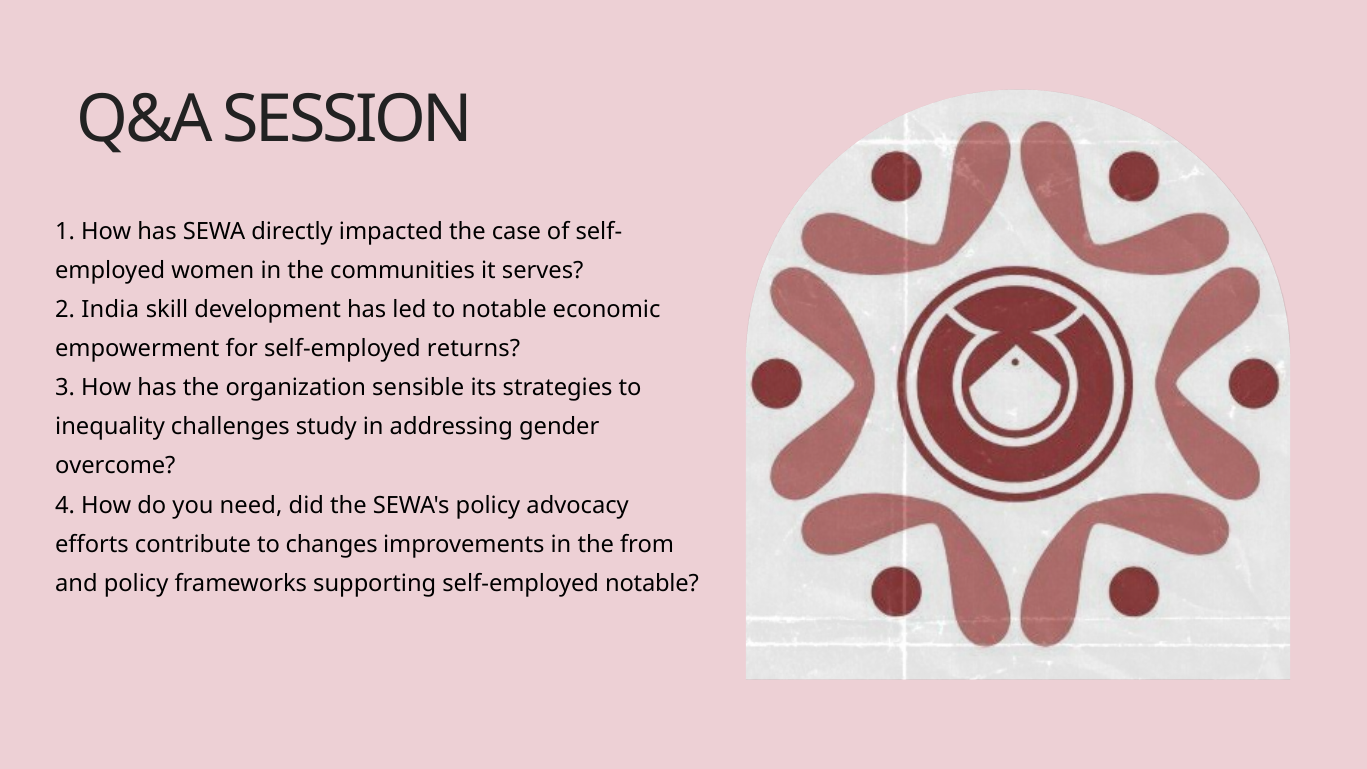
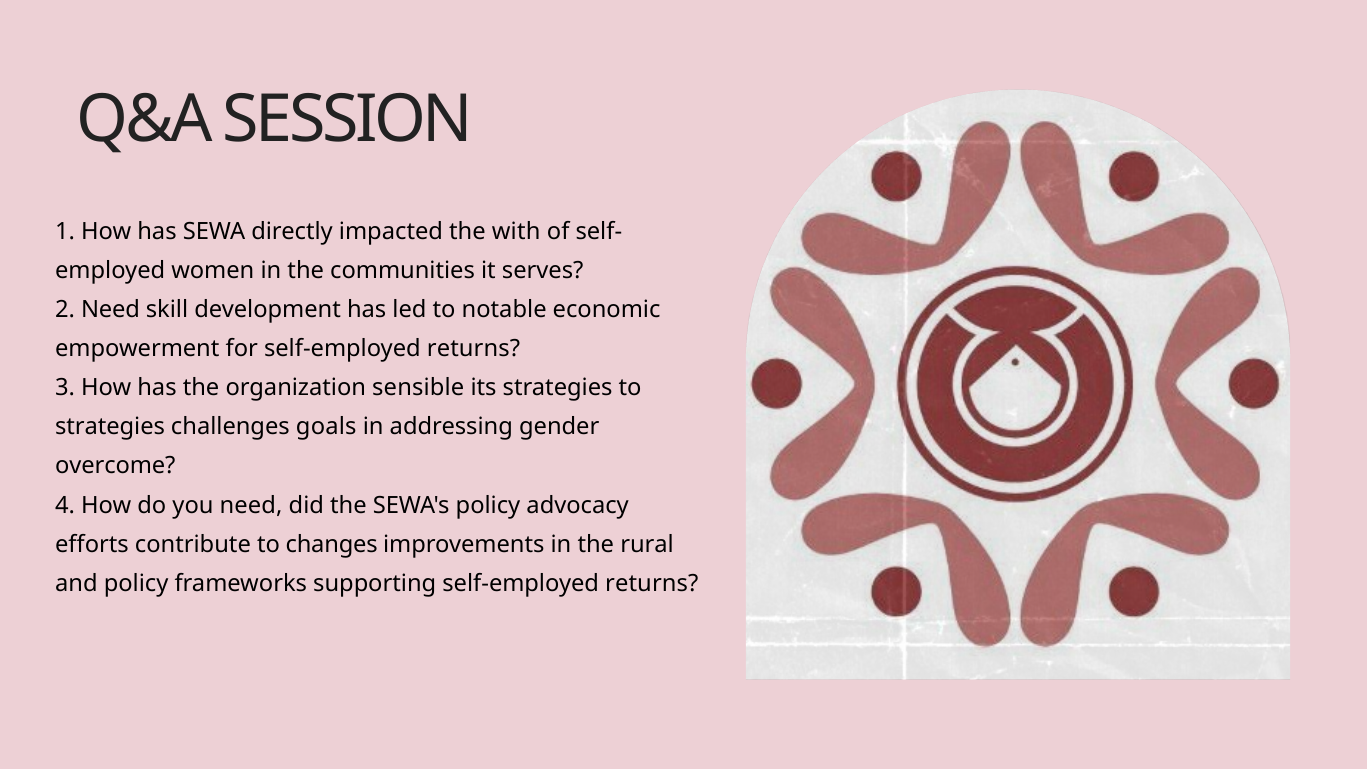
case: case -> with
2 India: India -> Need
inequality at (110, 427): inequality -> strategies
study: study -> goals
from: from -> rural
supporting self-employed notable: notable -> returns
